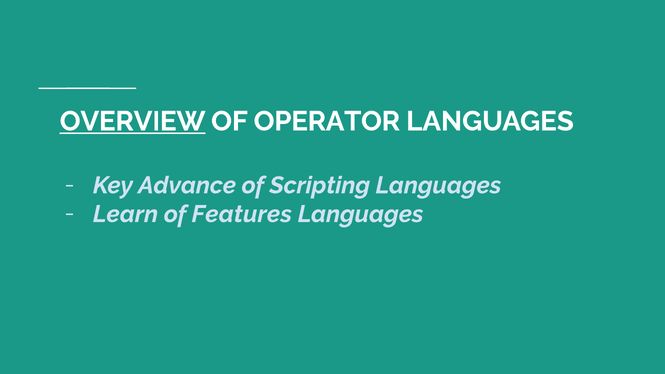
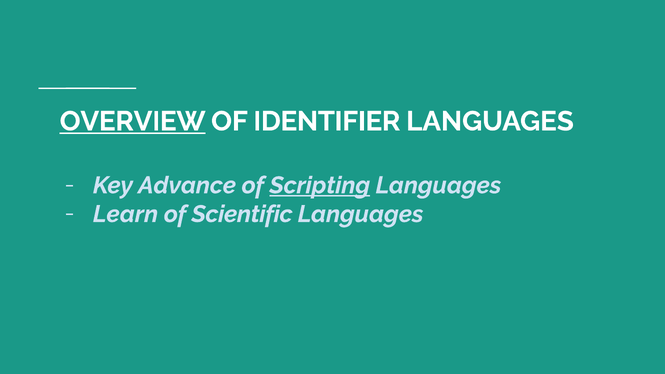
OPERATOR: OPERATOR -> IDENTIFIER
Scripting underline: none -> present
Features: Features -> Scientific
